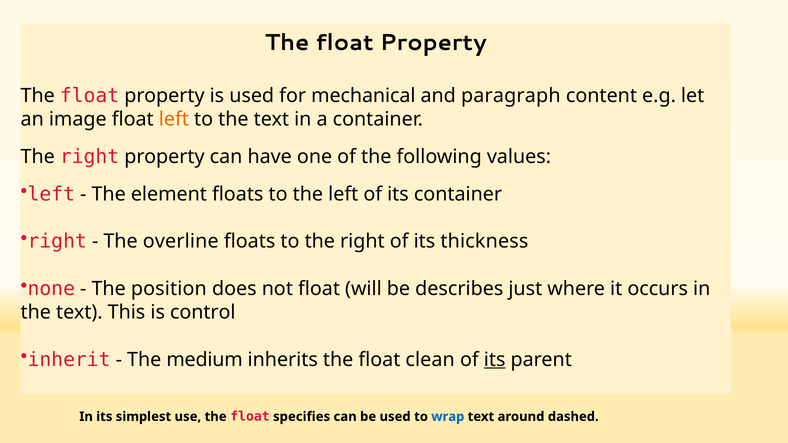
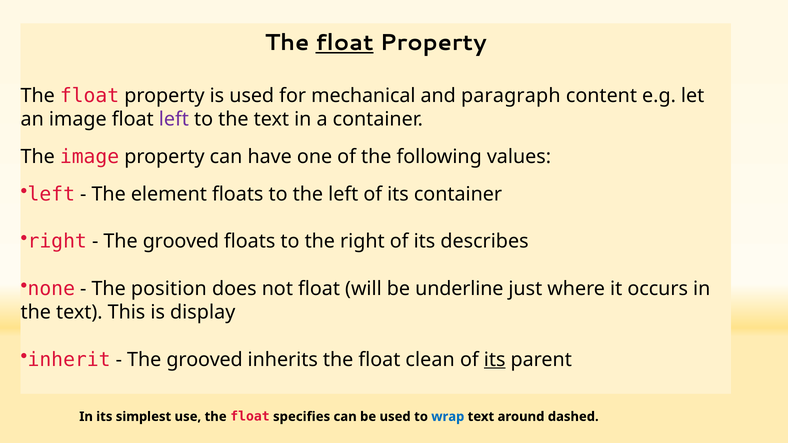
float at (345, 43) underline: none -> present
left at (174, 119) colour: orange -> purple
right at (90, 157): right -> image
overline at (181, 242): overline -> grooved
thickness: thickness -> describes
describes: describes -> underline
control: control -> display
medium at (205, 360): medium -> grooved
